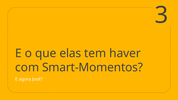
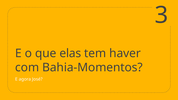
Smart-Momentos: Smart-Momentos -> Bahia-Momentos
